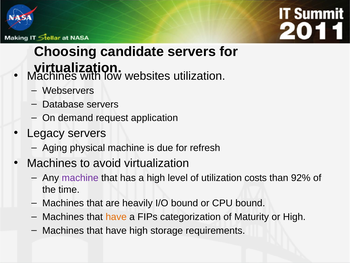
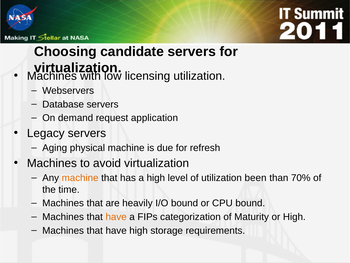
websites: websites -> licensing
machine at (80, 178) colour: purple -> orange
costs: costs -> been
92%: 92% -> 70%
